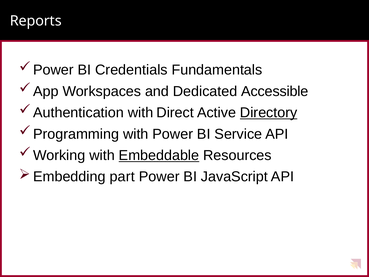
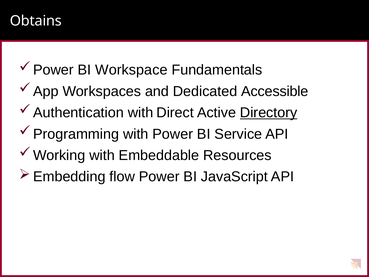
Reports: Reports -> Obtains
Credentials: Credentials -> Workspace
Embeddable underline: present -> none
part: part -> flow
